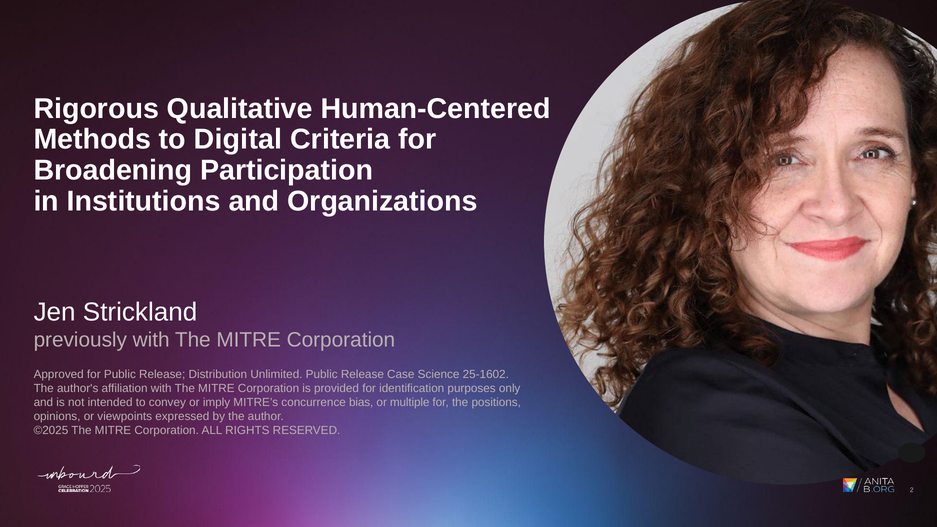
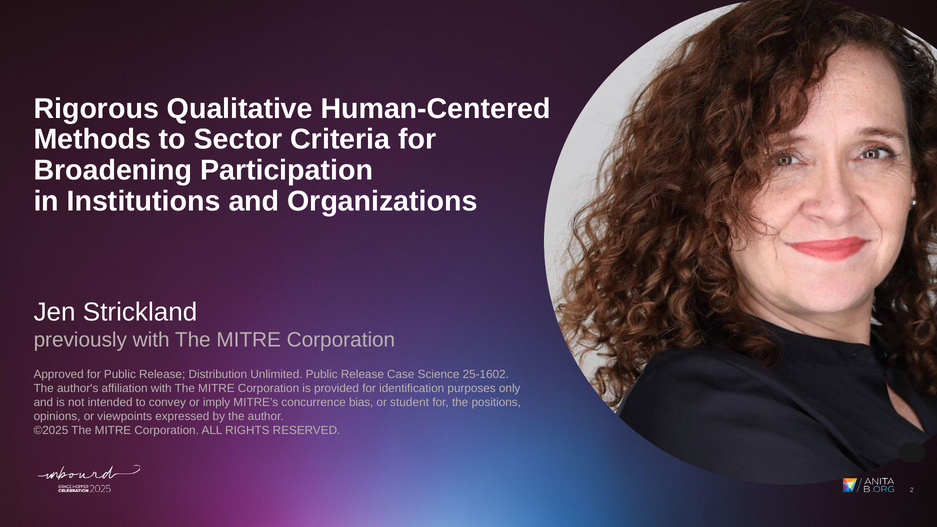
Digital: Digital -> Sector
multiple: multiple -> student
